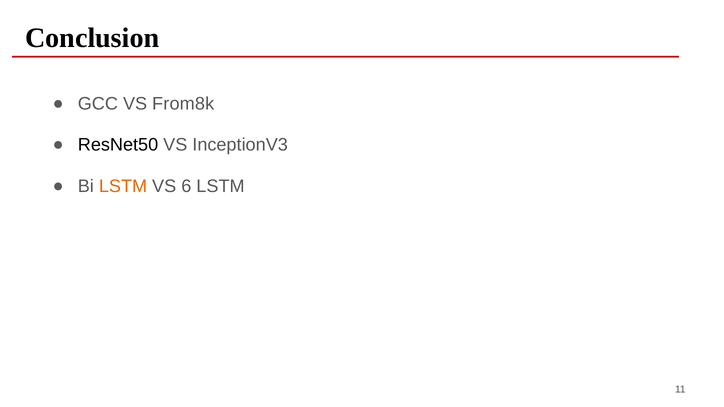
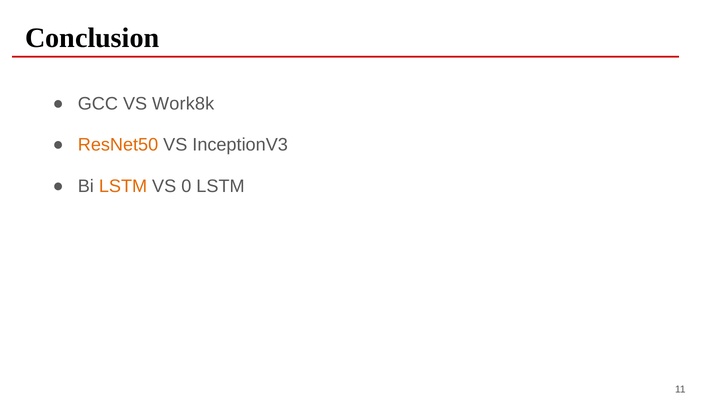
From8k: From8k -> Work8k
ResNet50 colour: black -> orange
6: 6 -> 0
